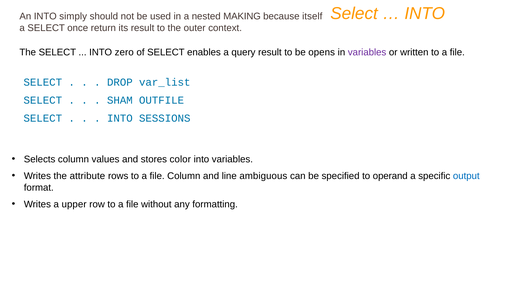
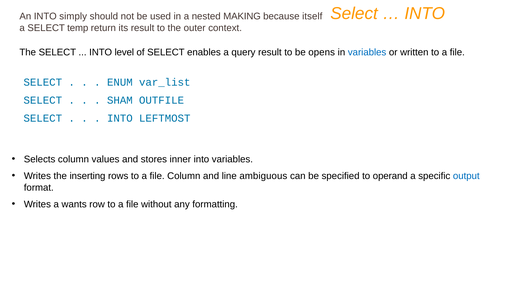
once: once -> temp
zero: zero -> level
variables at (367, 52) colour: purple -> blue
DROP: DROP -> ENUM
SESSIONS: SESSIONS -> LEFTMOST
color: color -> inner
attribute: attribute -> inserting
upper: upper -> wants
